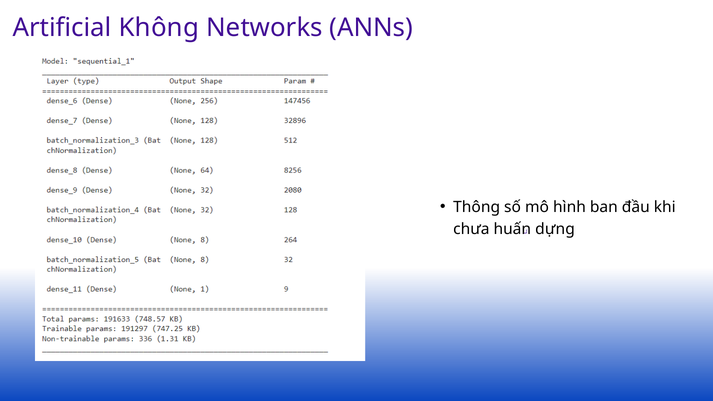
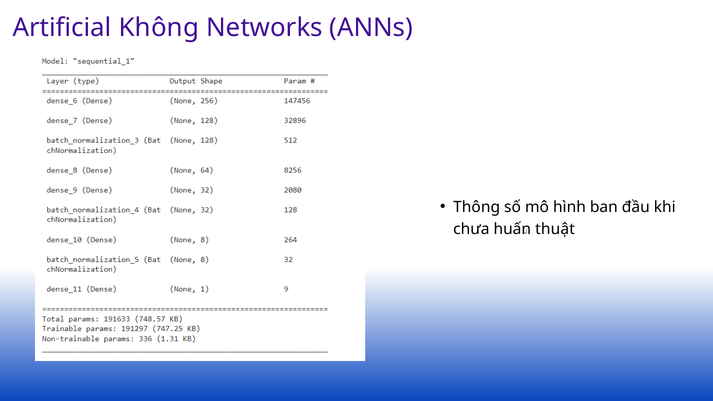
dựng: dựng -> thuật
